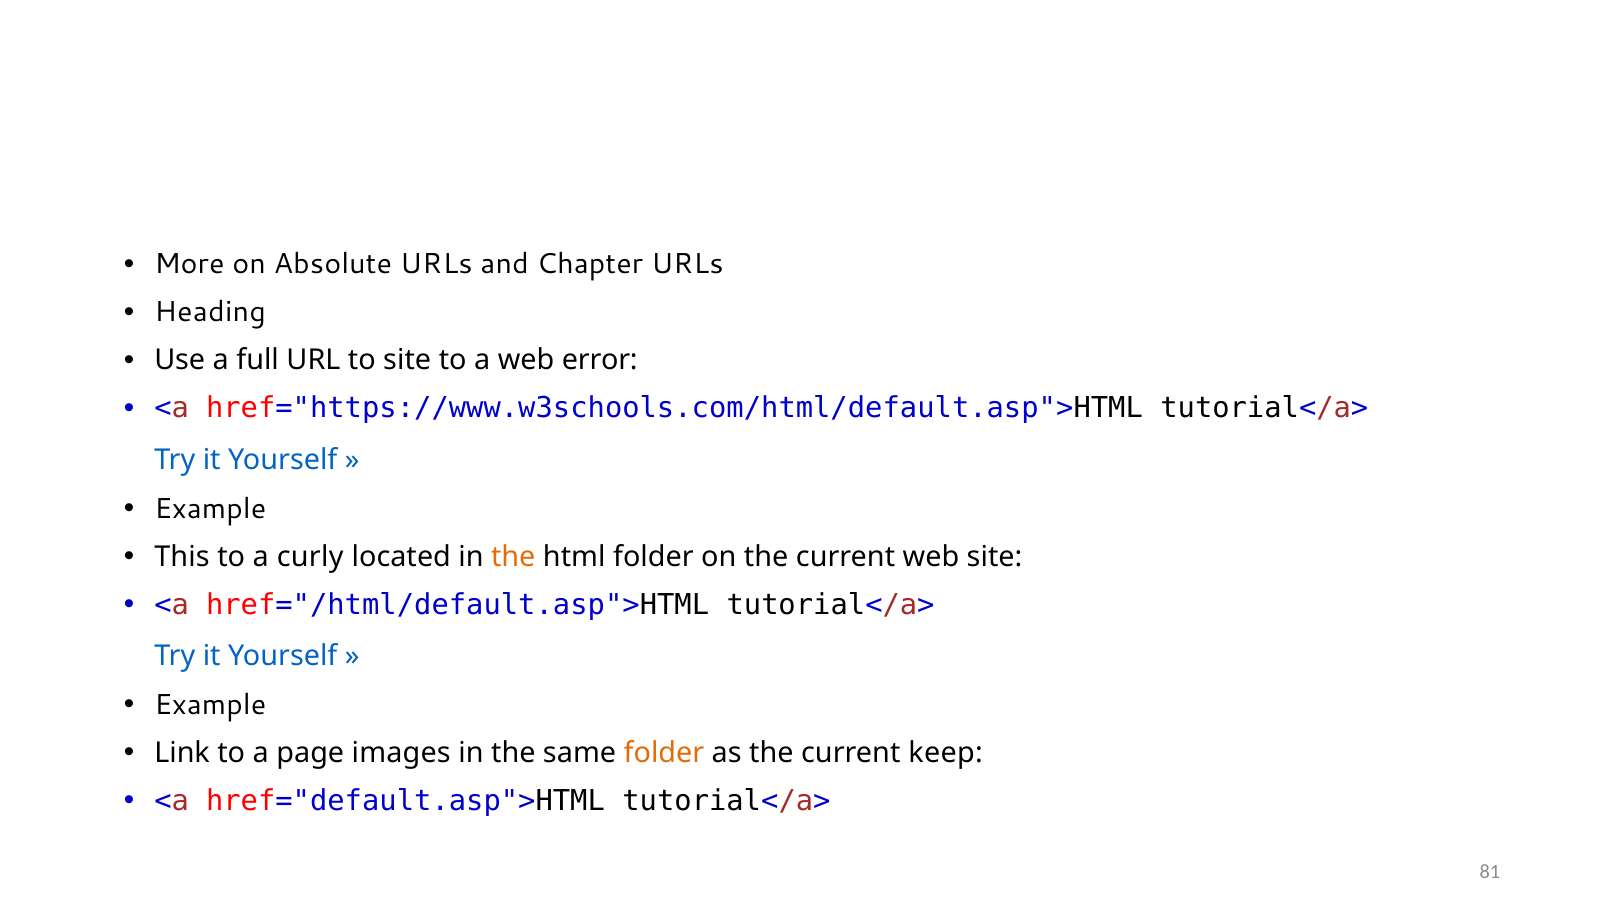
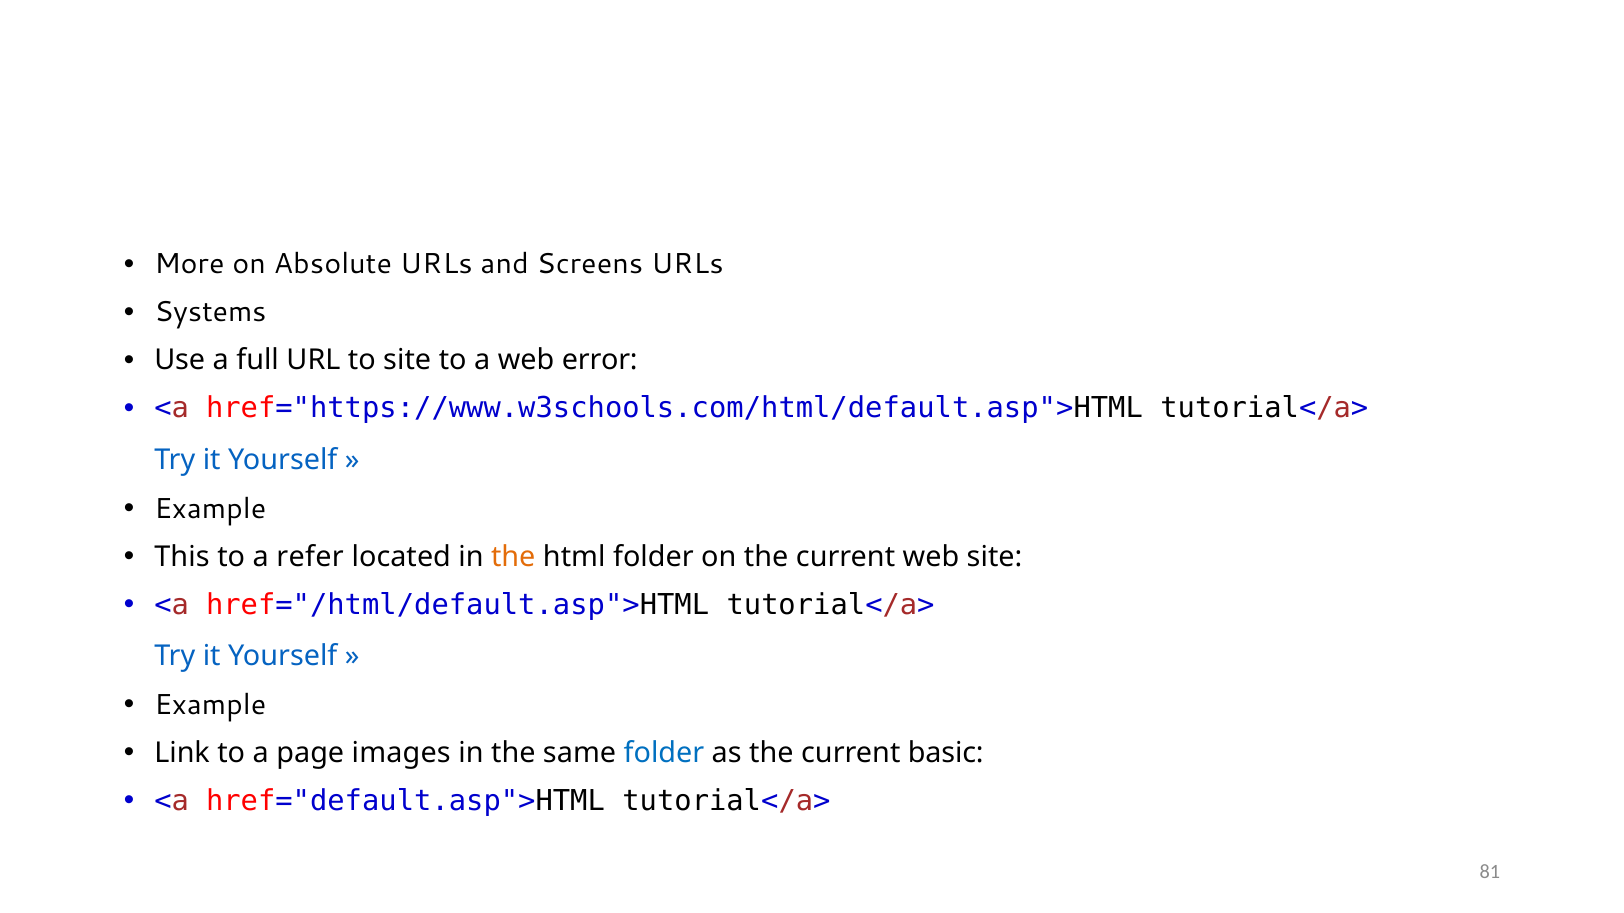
Chapter: Chapter -> Screens
Heading: Heading -> Systems
curly: curly -> refer
folder at (664, 753) colour: orange -> blue
keep: keep -> basic
